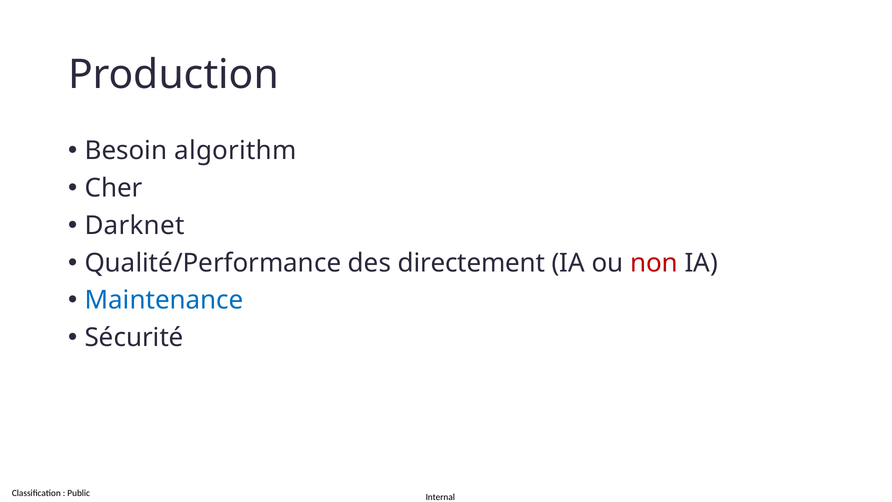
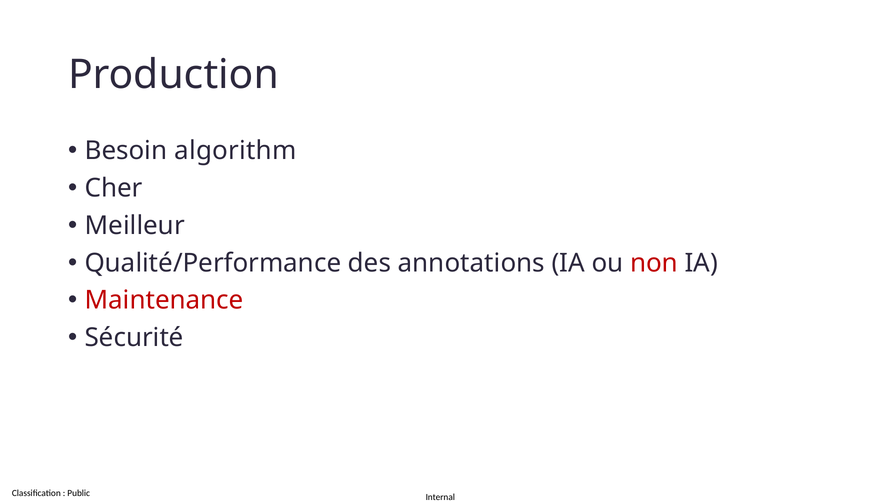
Darknet: Darknet -> Meilleur
directement: directement -> annotations
Maintenance colour: blue -> red
